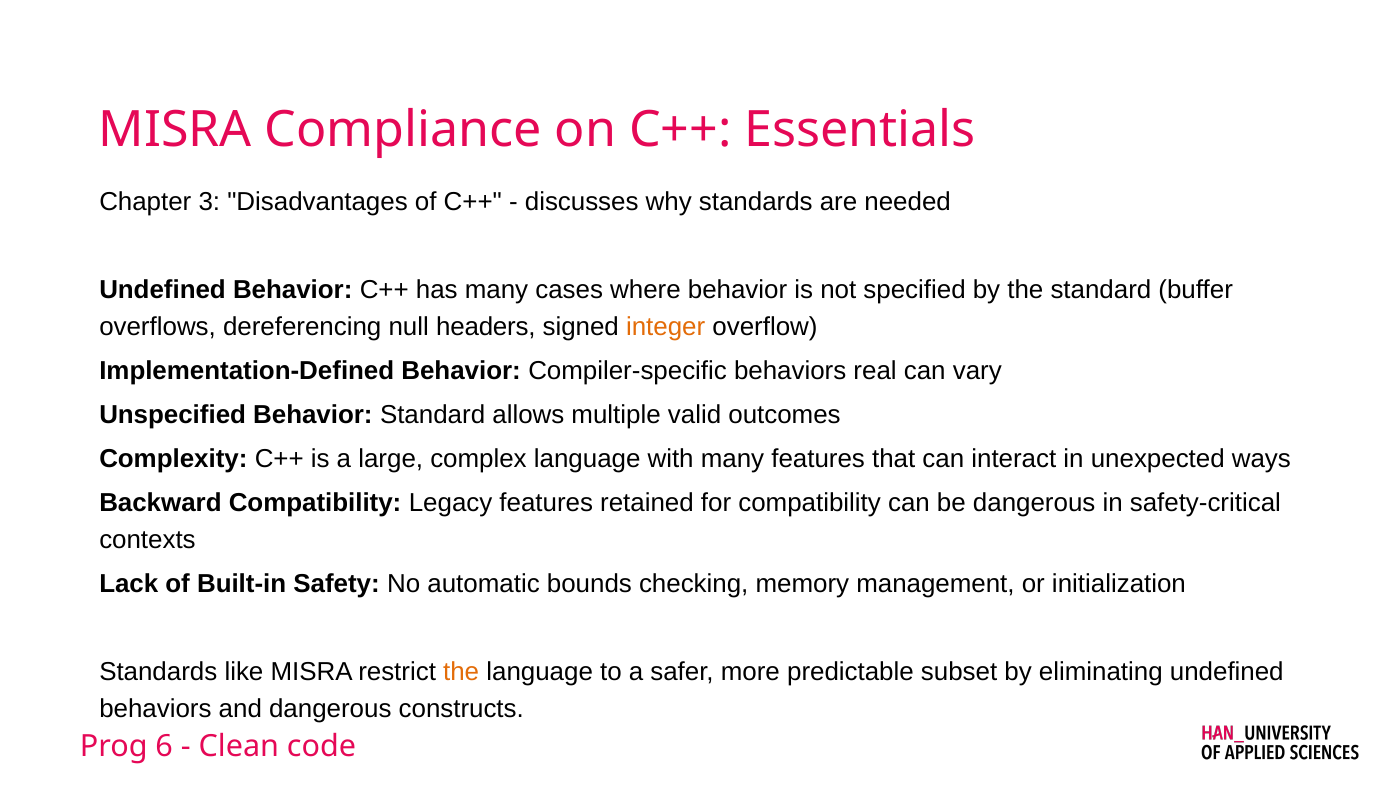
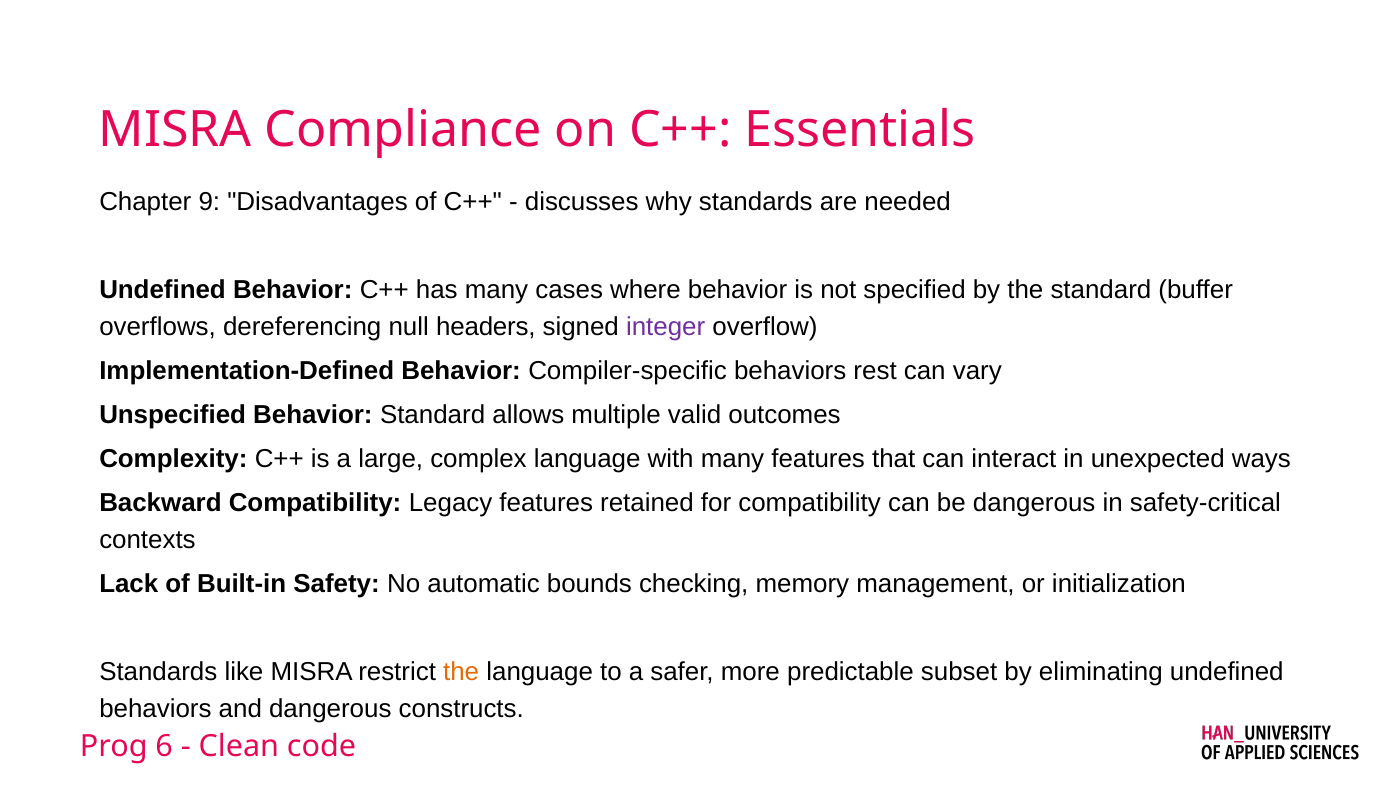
3: 3 -> 9
integer colour: orange -> purple
real: real -> rest
